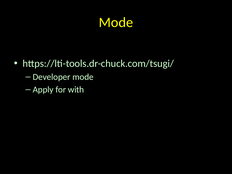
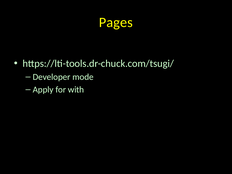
Mode at (116, 22): Mode -> Pages
